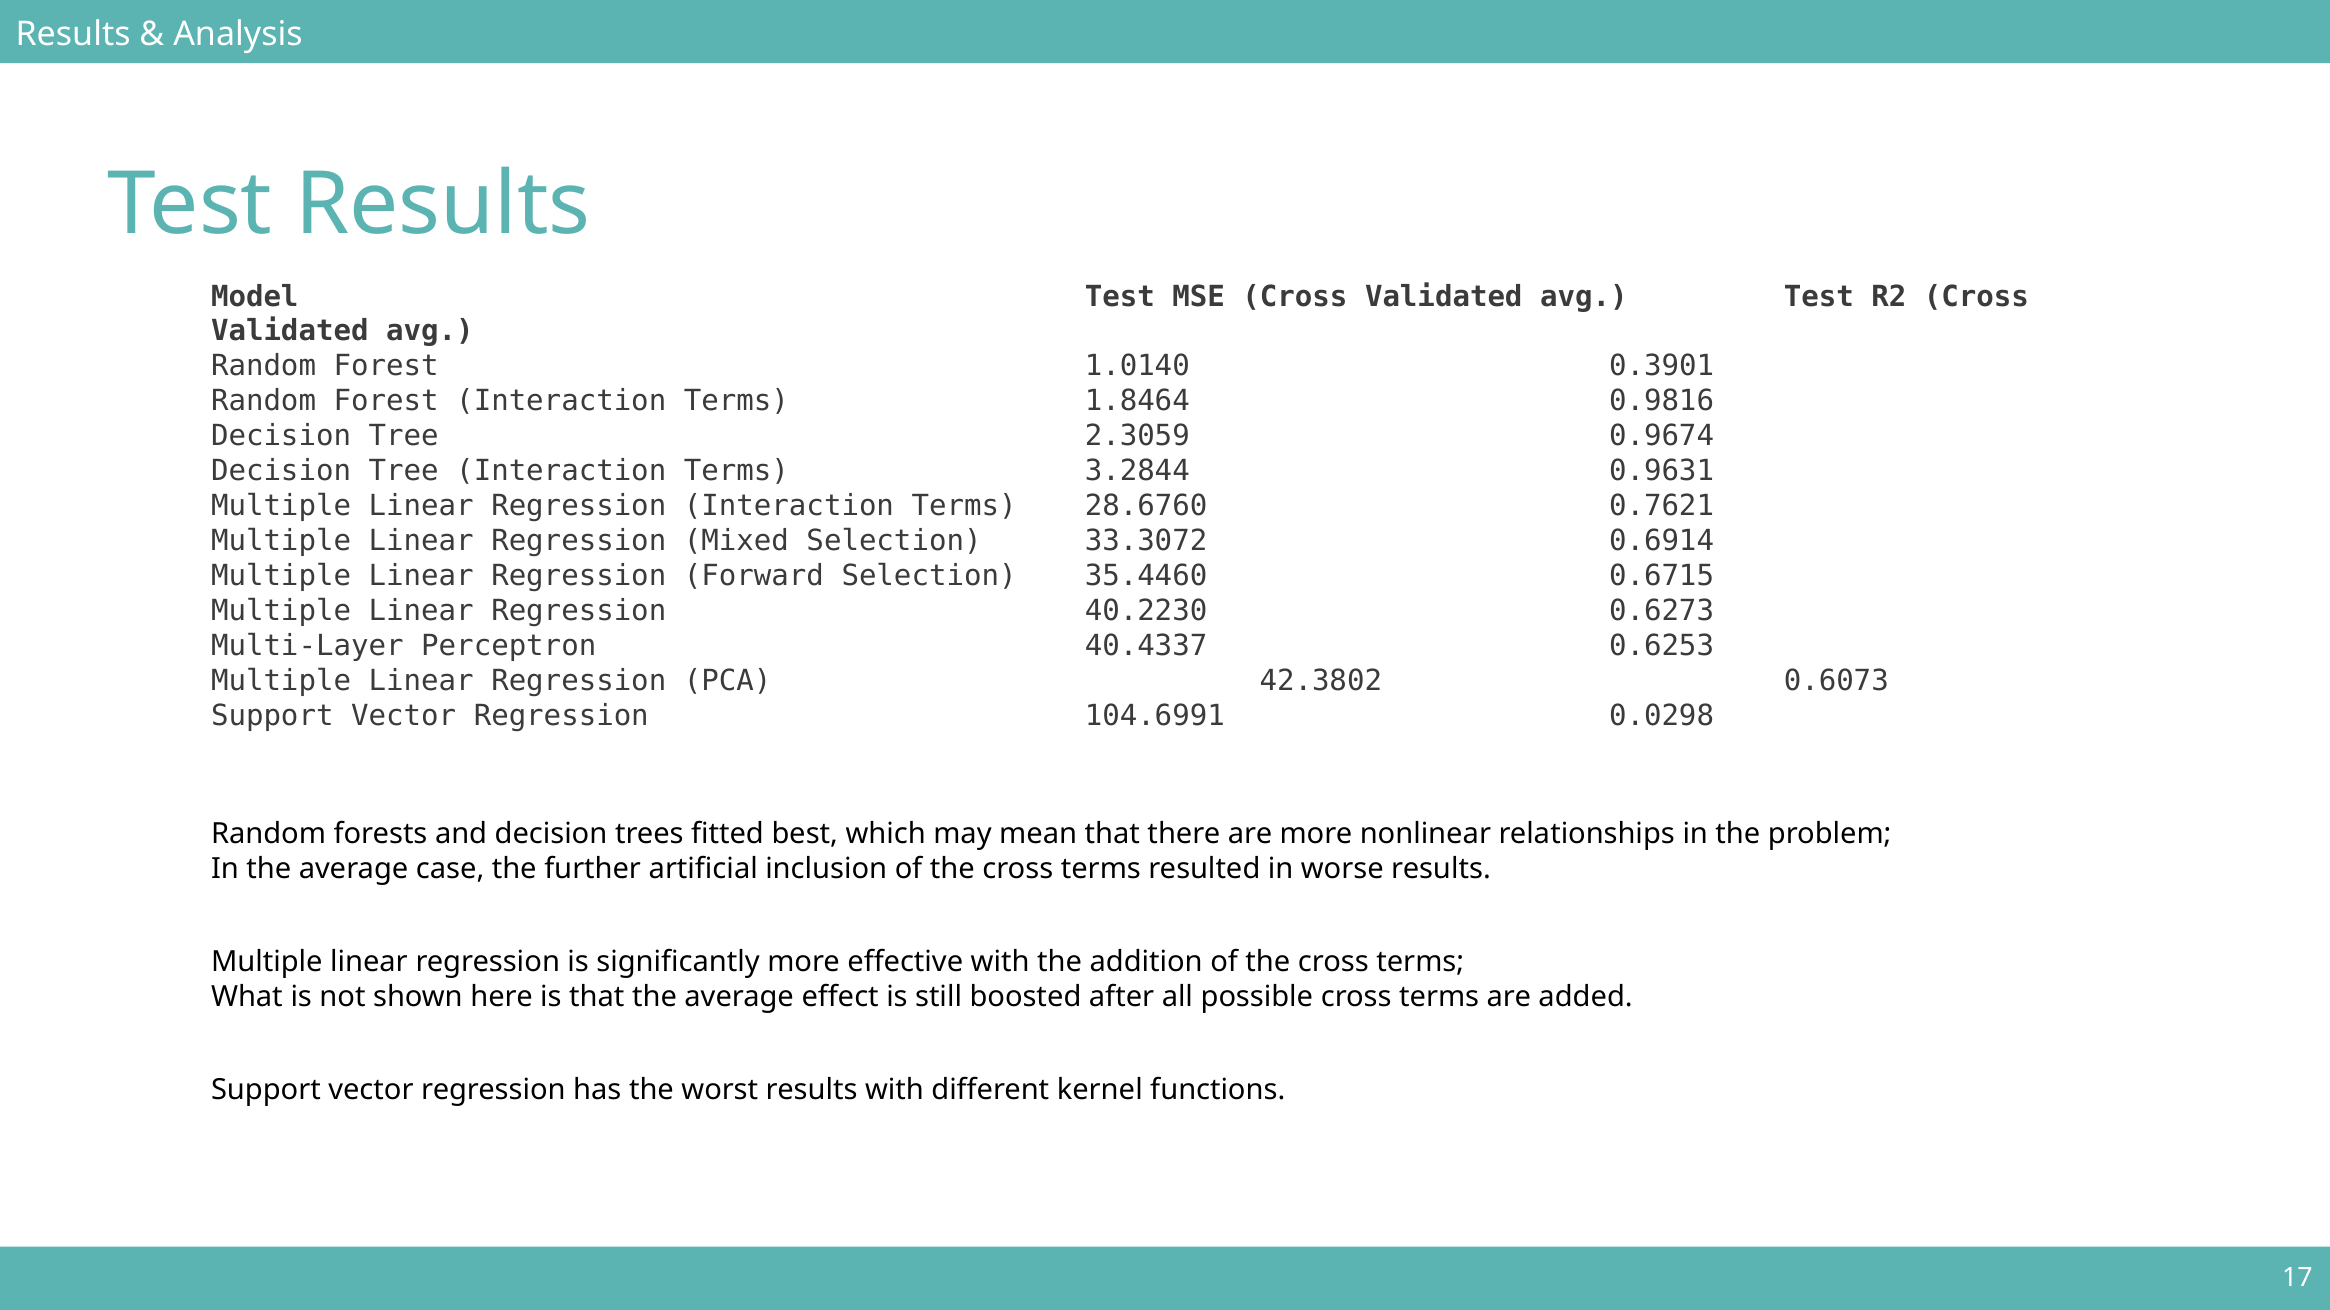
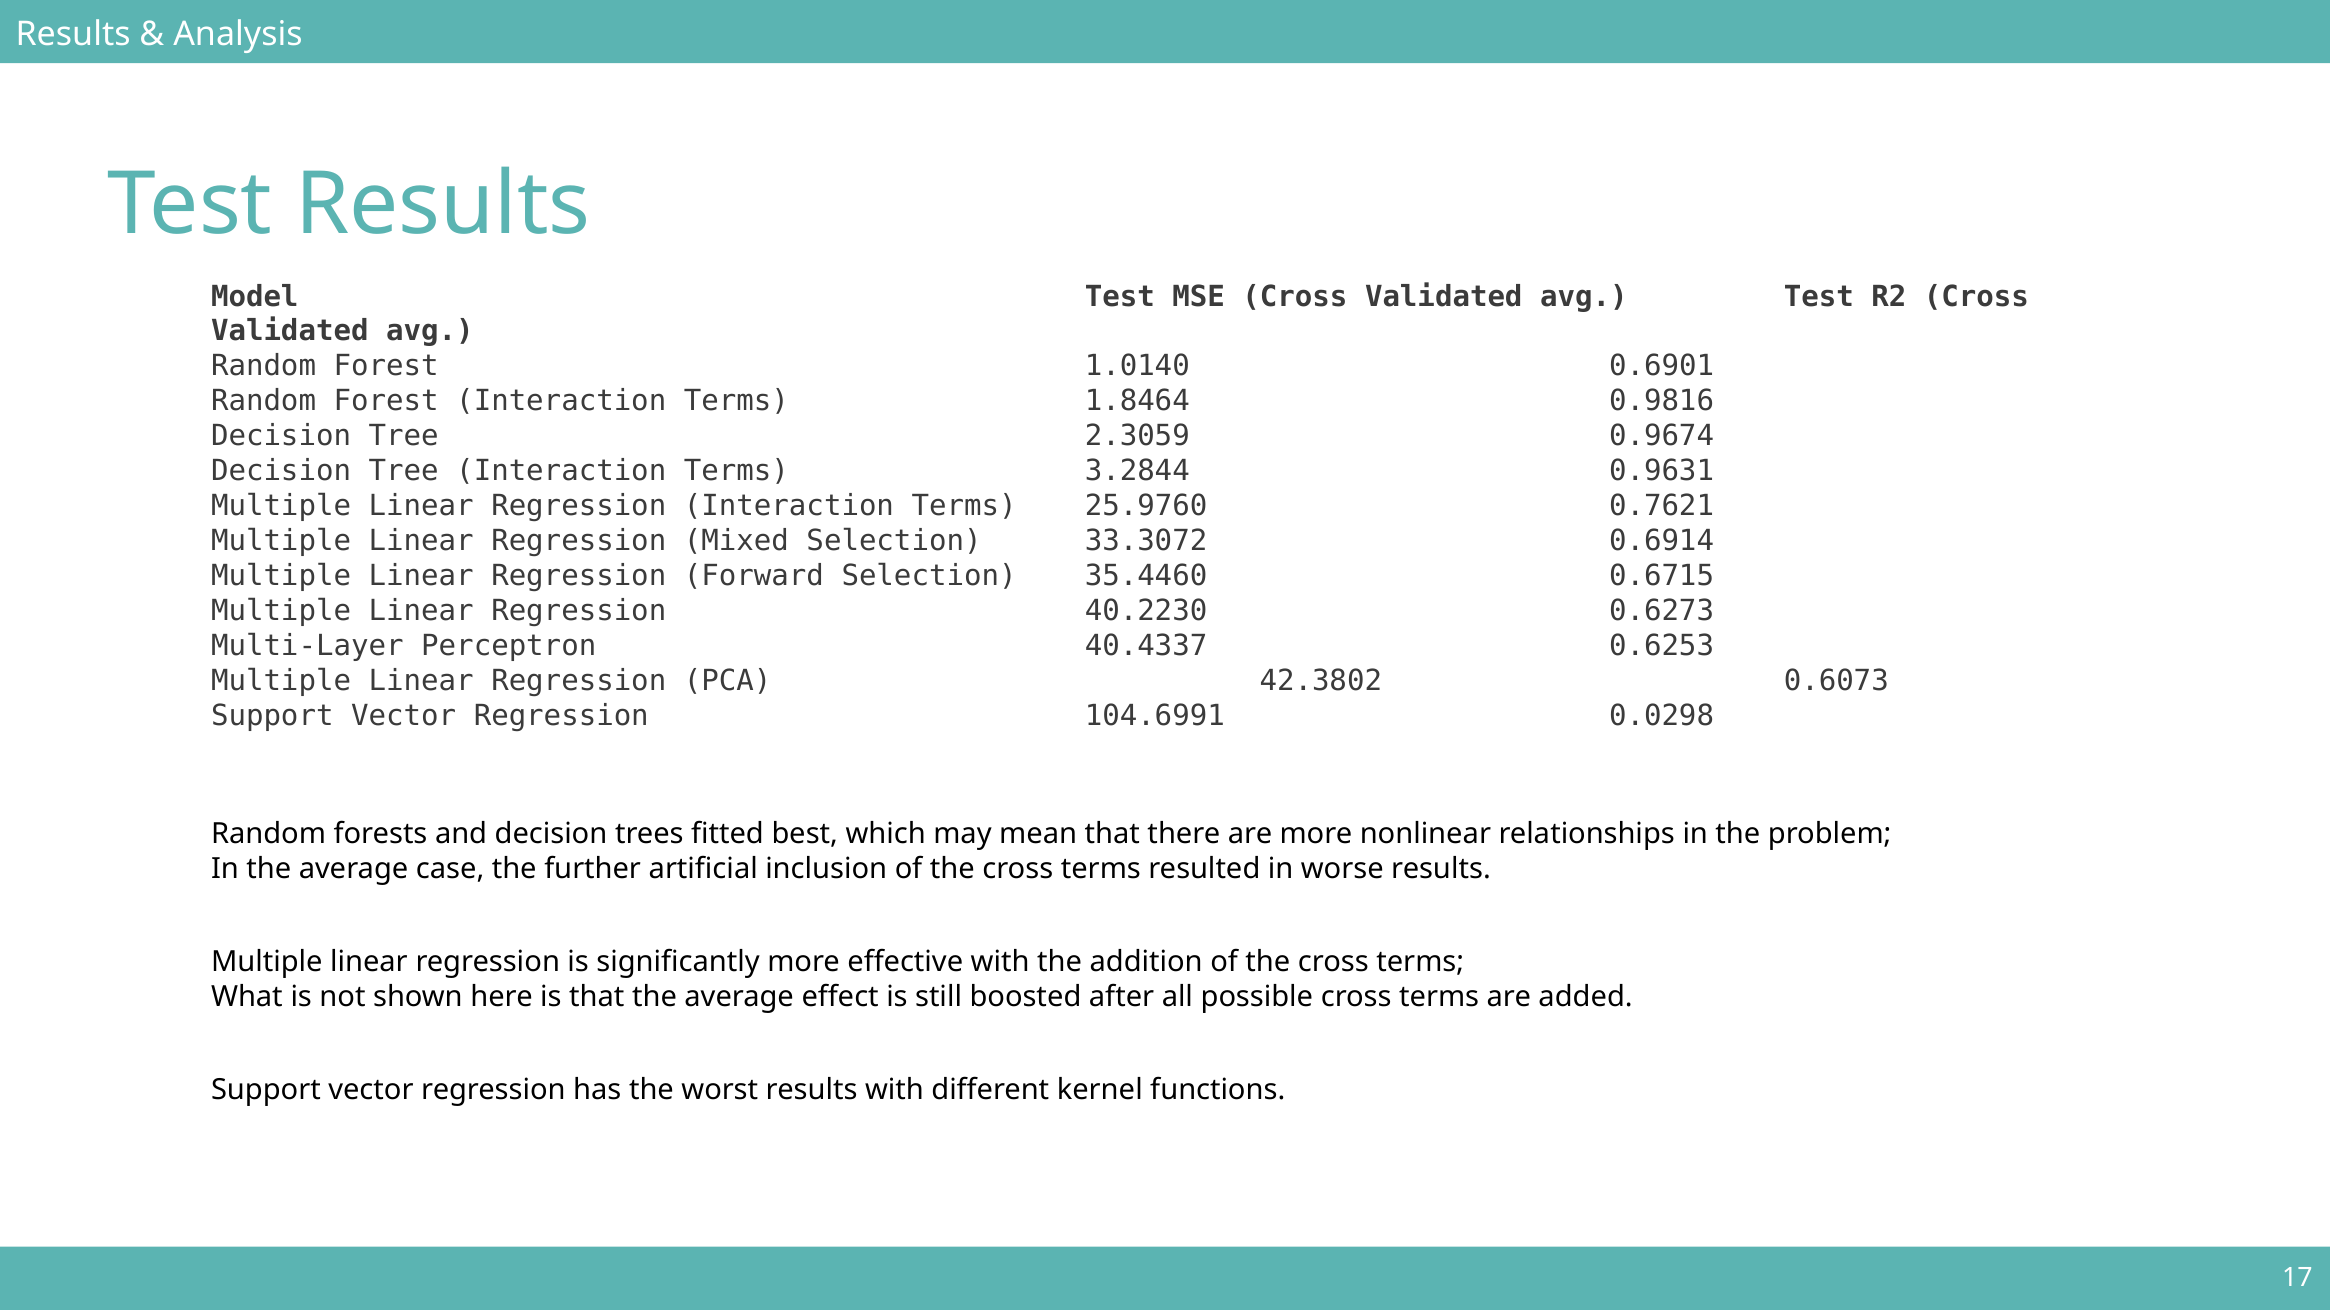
0.3901: 0.3901 -> 0.6901
28.6760: 28.6760 -> 25.9760
